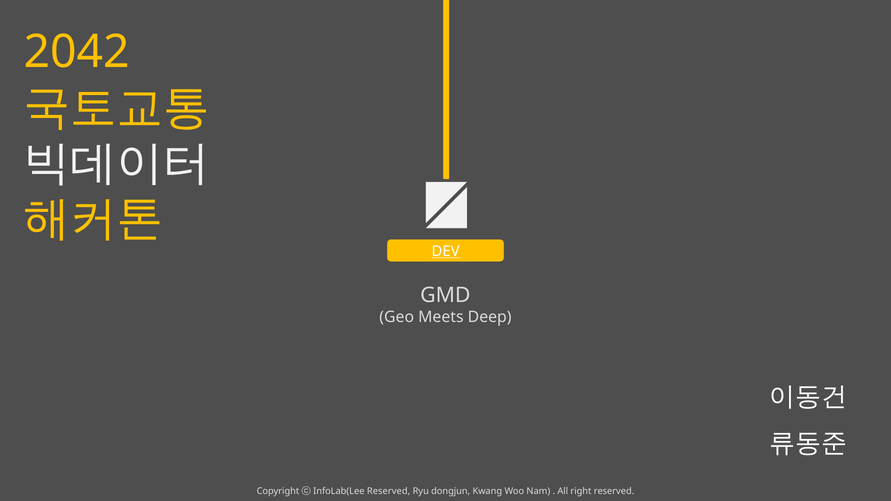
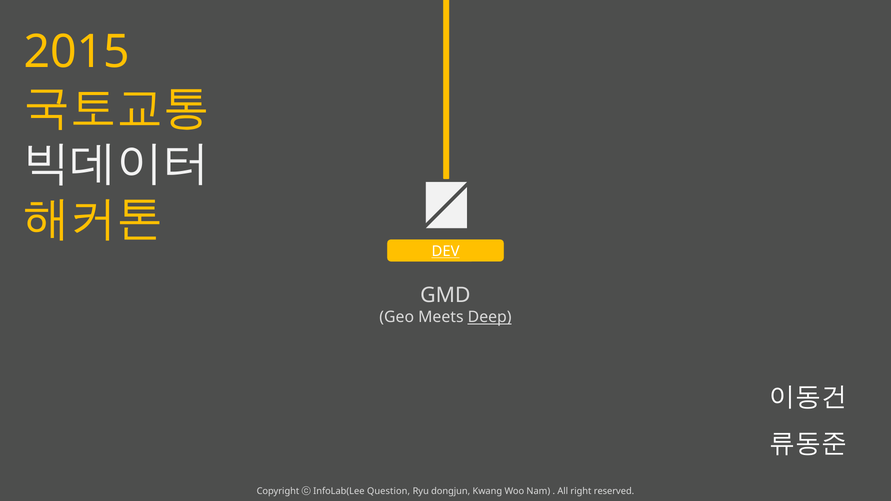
2042: 2042 -> 2015
Deep underline: none -> present
InfoLab(Lee Reserved: Reserved -> Question
